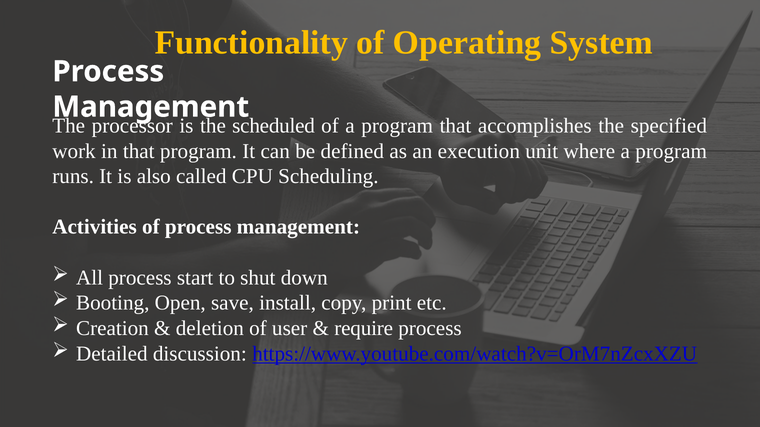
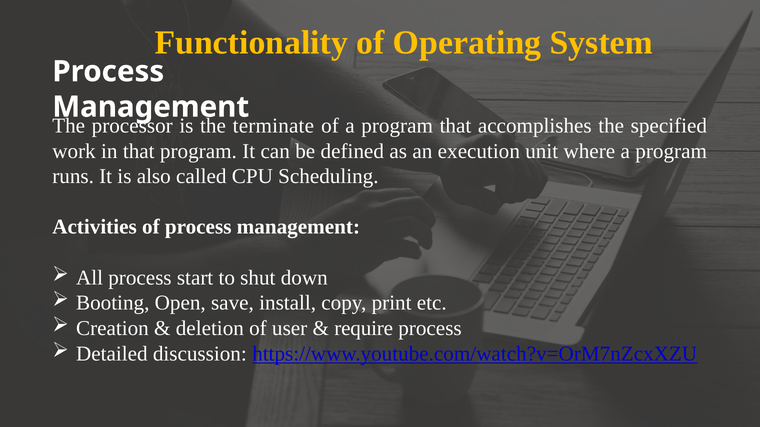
scheduled: scheduled -> terminate
